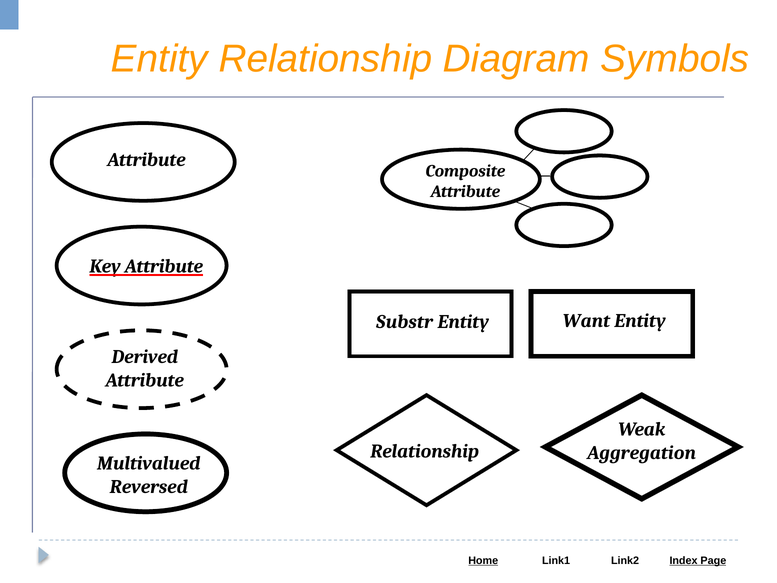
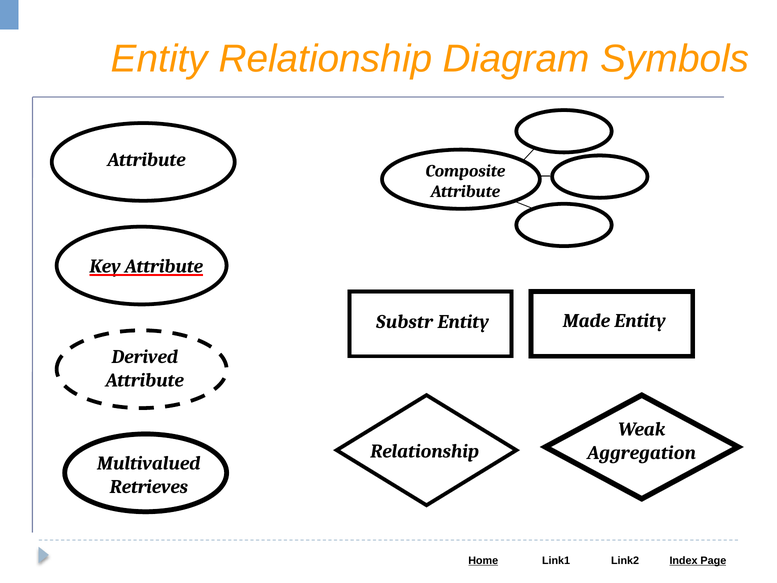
Want: Want -> Made
Reversed: Reversed -> Retrieves
